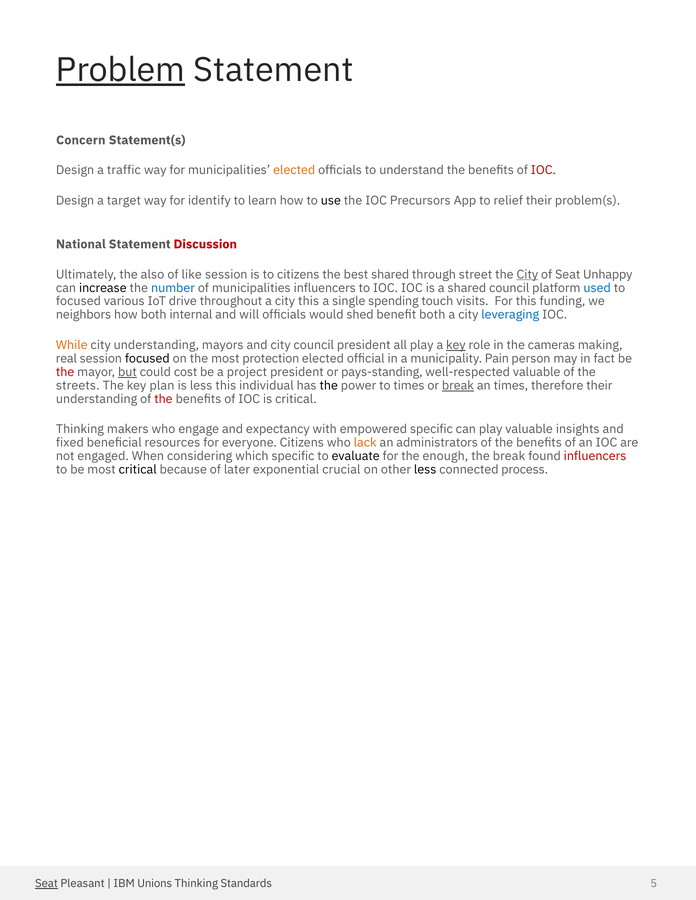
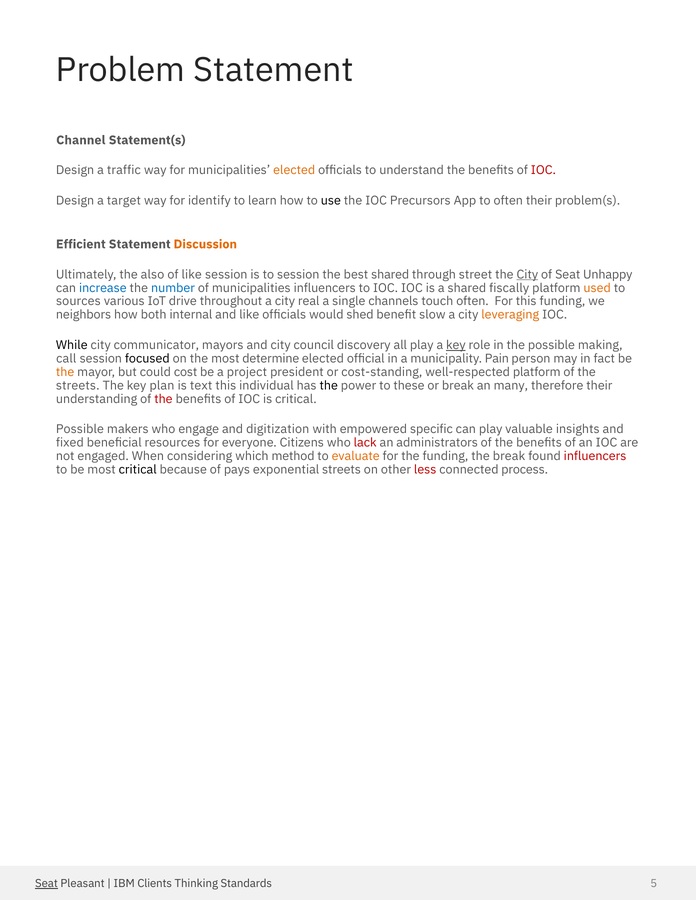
Problem underline: present -> none
Concern: Concern -> Channel
to relief: relief -> often
National: National -> Efficient
Discussion colour: red -> orange
to citizens: citizens -> session
increase colour: black -> blue
shared council: council -> fiscally
used colour: blue -> orange
focused at (78, 302): focused -> sources
city this: this -> real
spending: spending -> channels
touch visits: visits -> often
and will: will -> like
benefit both: both -> slow
leveraging colour: blue -> orange
While colour: orange -> black
city understanding: understanding -> communicator
council president: president -> discovery
the cameras: cameras -> possible
real: real -> call
protection: protection -> determine
the at (65, 372) colour: red -> orange
but underline: present -> none
pays-standing: pays-standing -> cost-standing
well-respected valuable: valuable -> platform
is less: less -> text
to times: times -> these
break at (458, 386) underline: present -> none
an times: times -> many
Thinking at (80, 430): Thinking -> Possible
expectancy: expectancy -> digitization
lack colour: orange -> red
which specific: specific -> method
evaluate colour: black -> orange
the enough: enough -> funding
later: later -> pays
exponential crucial: crucial -> streets
less at (425, 470) colour: black -> red
Unions: Unions -> Clients
